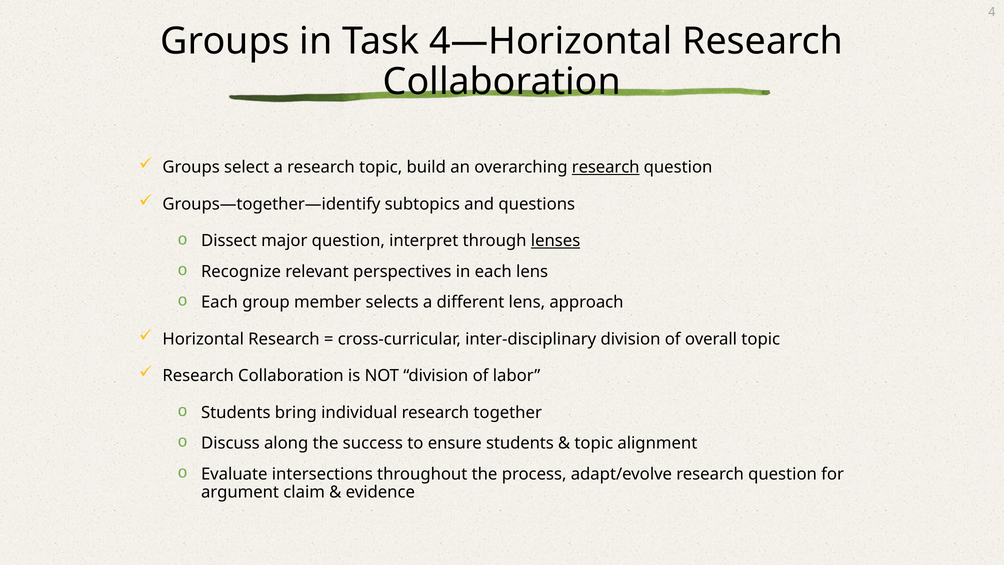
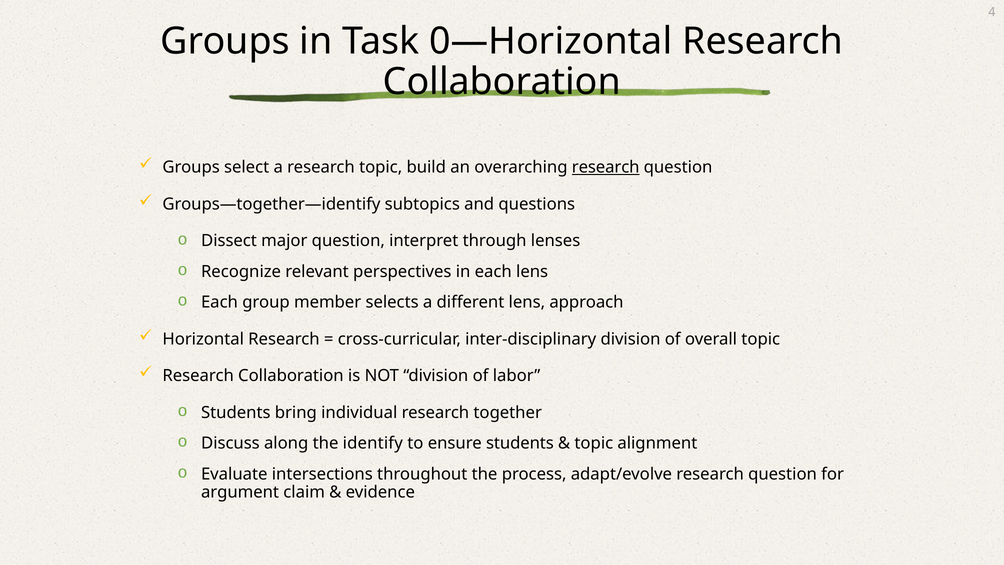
4—Horizontal: 4—Horizontal -> 0—Horizontal
lenses underline: present -> none
success: success -> identify
